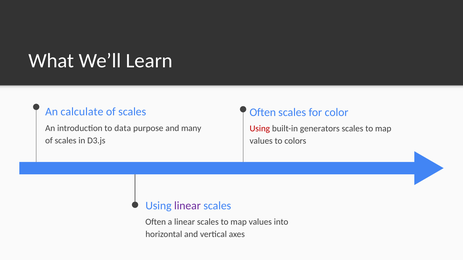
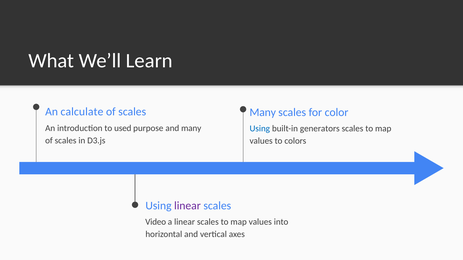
Often at (263, 113): Often -> Many
data: data -> used
Using at (260, 129) colour: red -> blue
Often at (156, 222): Often -> Video
